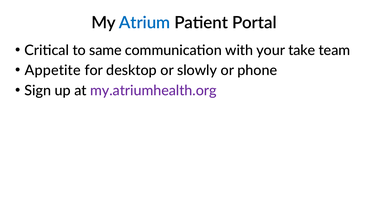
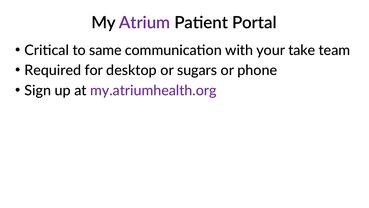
Atrium colour: blue -> purple
Appetite: Appetite -> Required
slowly: slowly -> sugars
